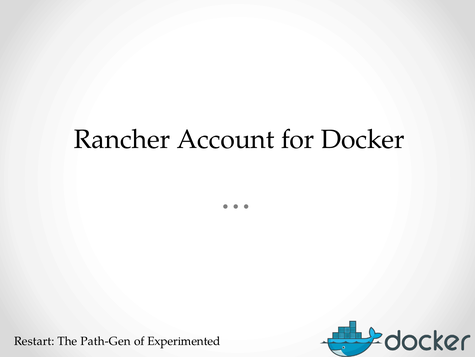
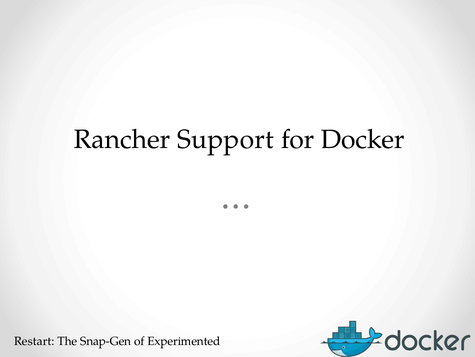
Account: Account -> Support
Path-Gen: Path-Gen -> Snap-Gen
